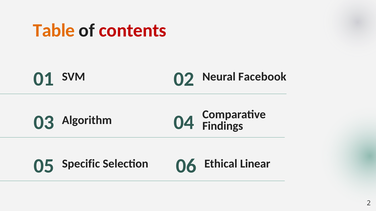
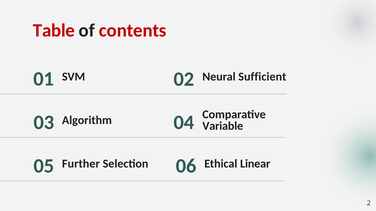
Table colour: orange -> red
Facebook: Facebook -> Sufficient
Findings: Findings -> Variable
Specific: Specific -> Further
